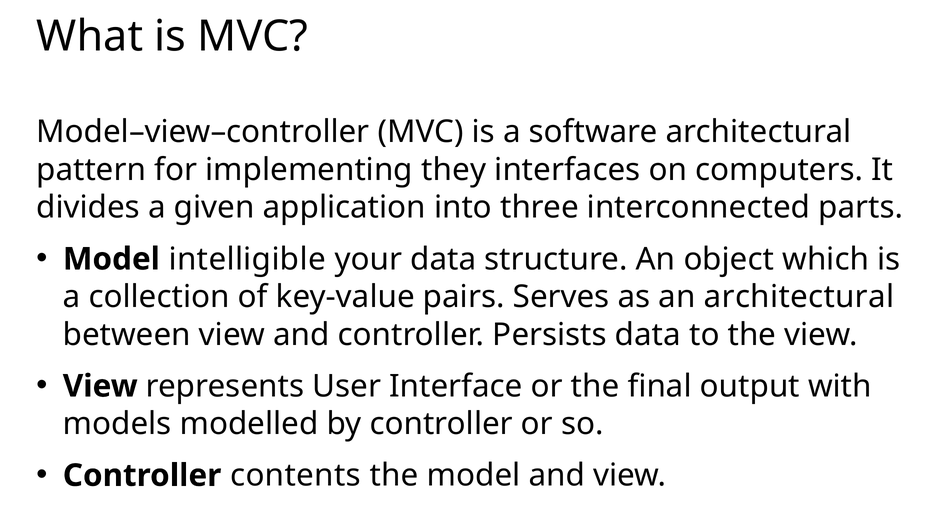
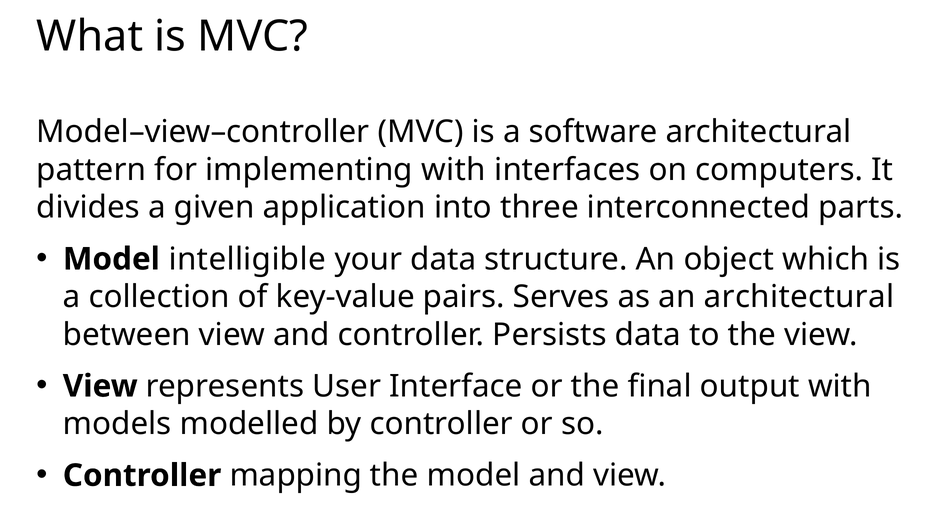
implementing they: they -> with
contents: contents -> mapping
